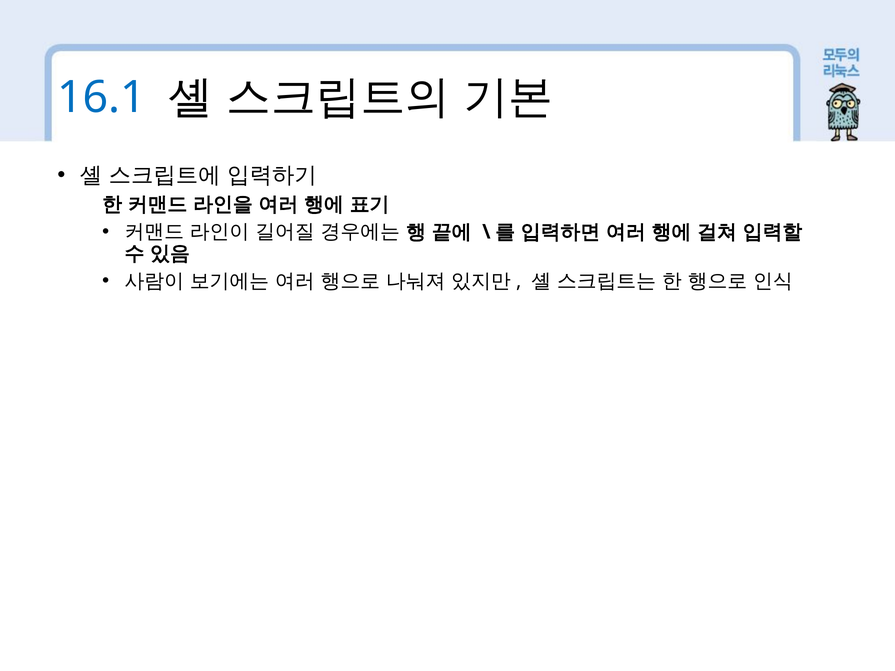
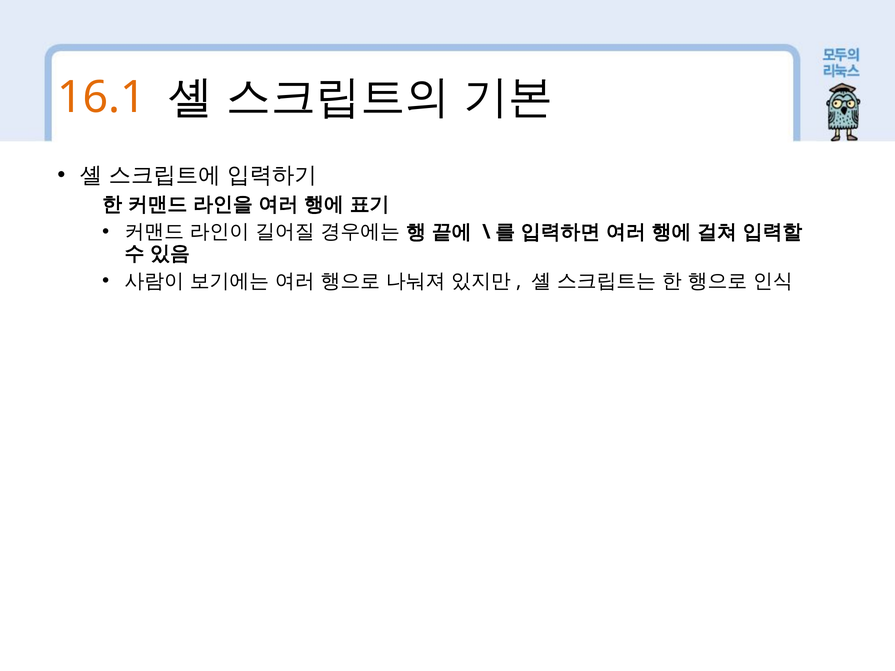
16.1 colour: blue -> orange
